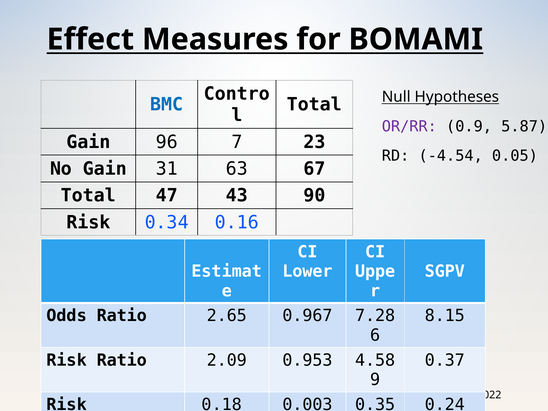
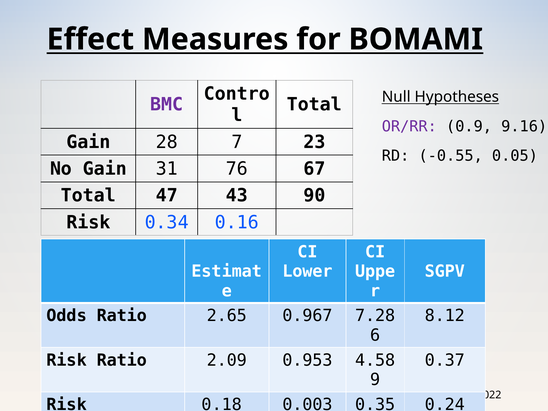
BMC colour: blue -> purple
5.87: 5.87 -> 9.16
96: 96 -> 28
-4.54: -4.54 -> -0.55
63: 63 -> 76
8.15: 8.15 -> 8.12
